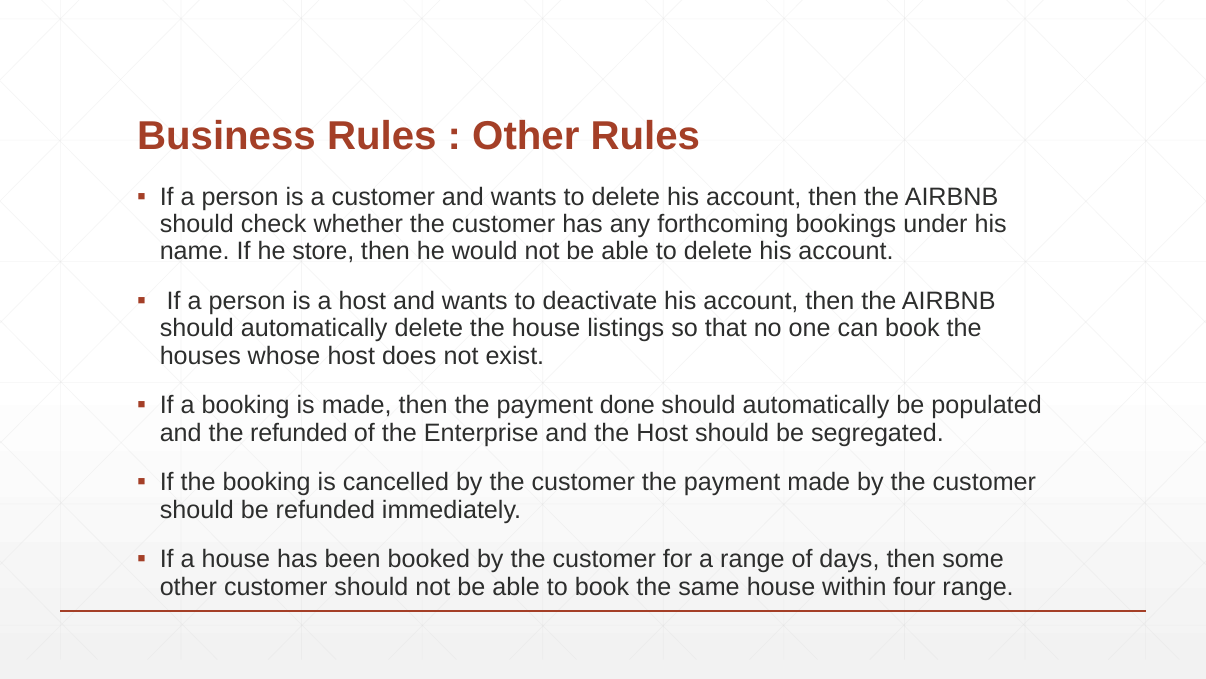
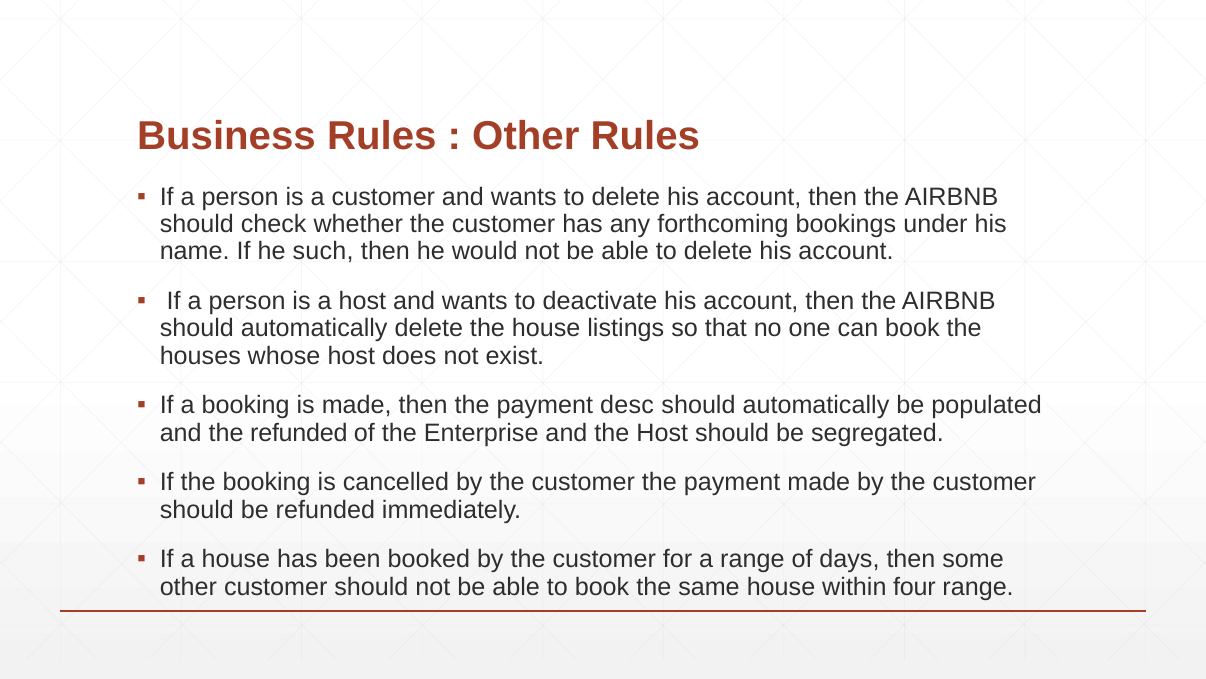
store: store -> such
done: done -> desc
